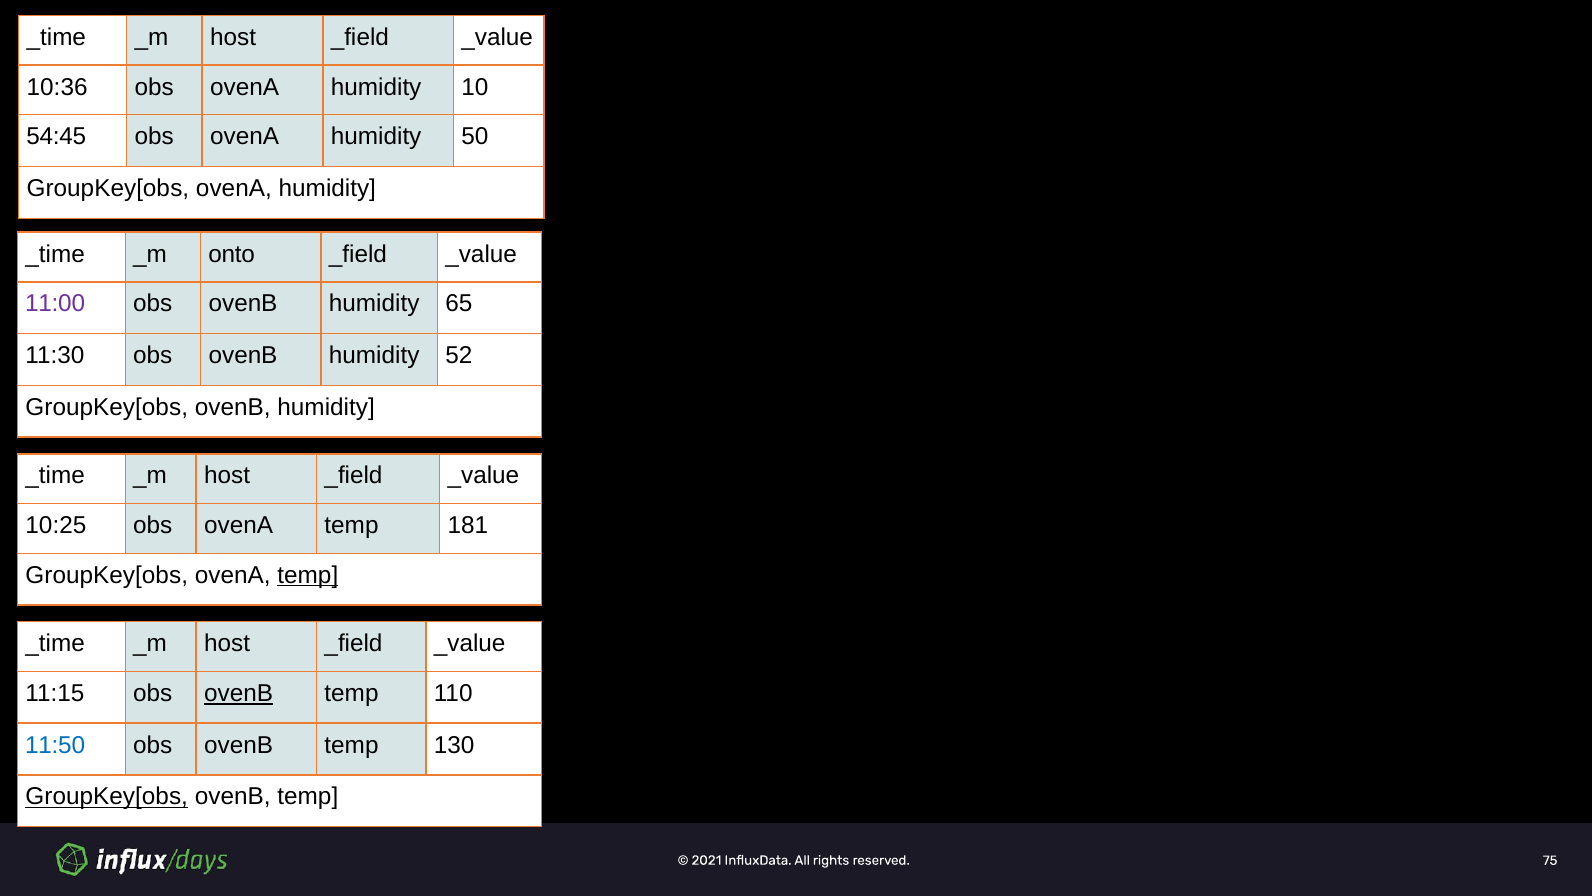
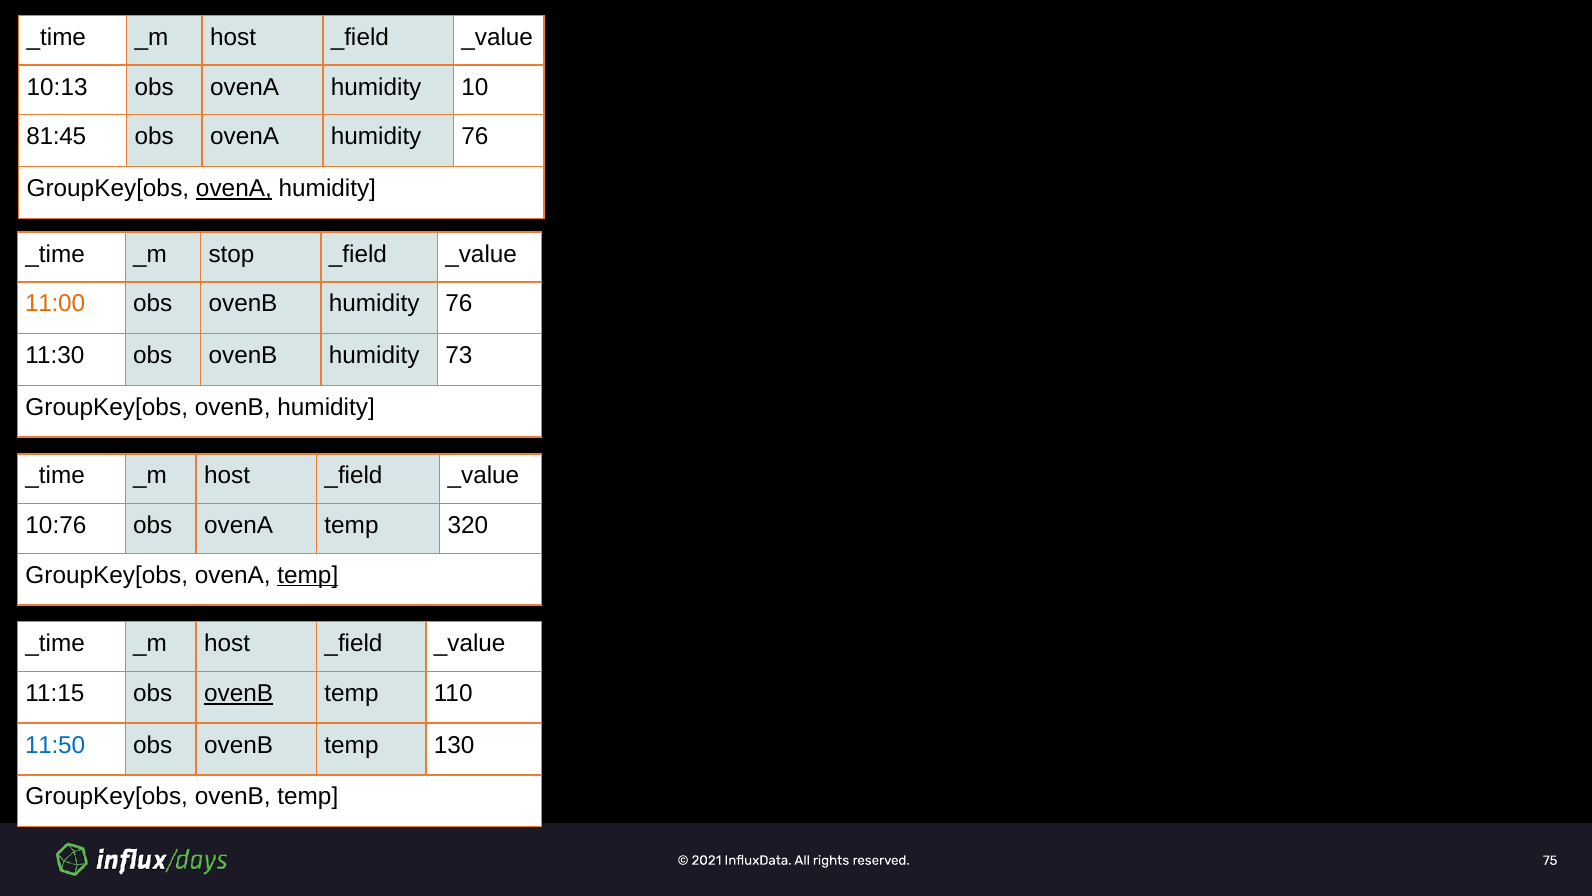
10:36: 10:36 -> 10:13
54:45: 54:45 -> 81:45
ovenA humidity 50: 50 -> 76
ovenA at (234, 188) underline: none -> present
onto: onto -> stop
11:00 colour: purple -> orange
ovenB humidity 65: 65 -> 76
52: 52 -> 73
10:25: 10:25 -> 10:76
181: 181 -> 320
GroupKey[obs at (107, 796) underline: present -> none
